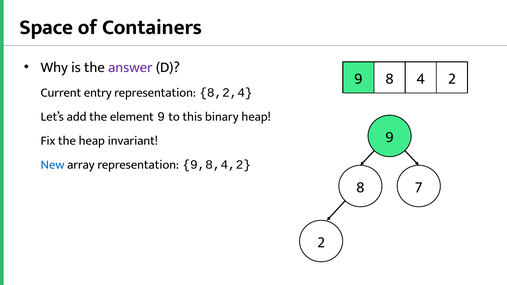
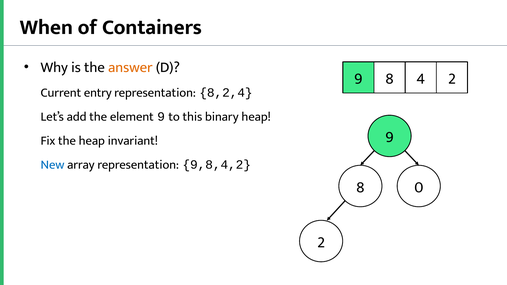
Space: Space -> When
answer colour: purple -> orange
7: 7 -> 0
